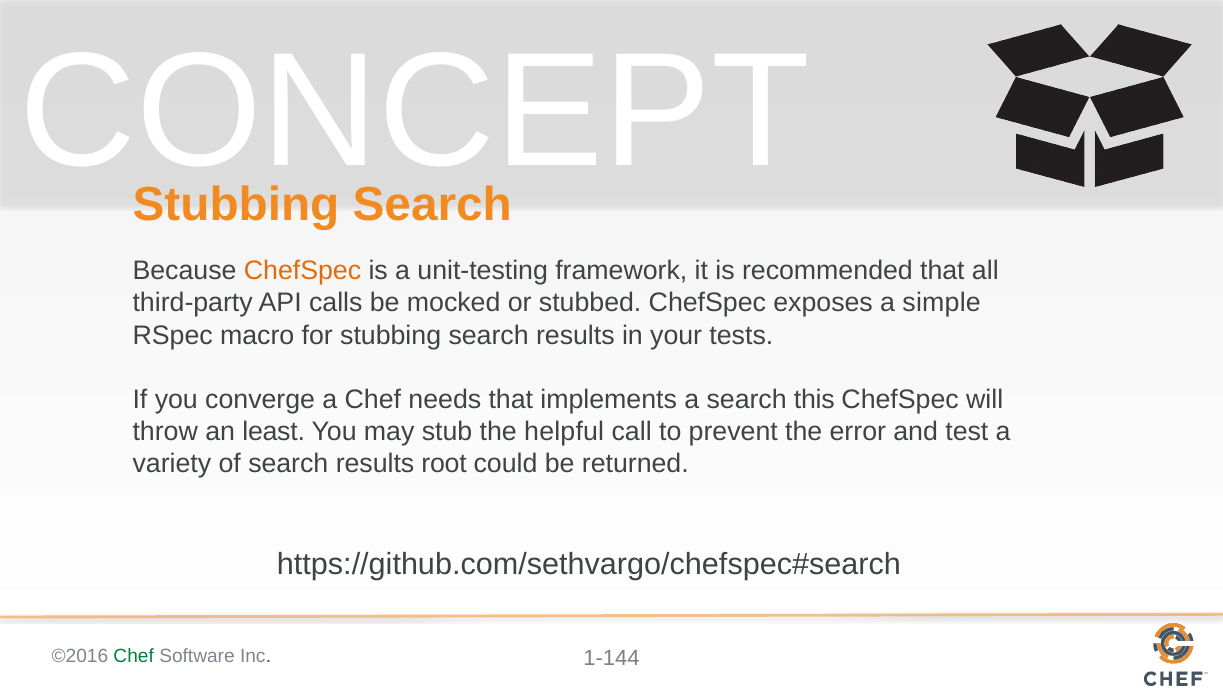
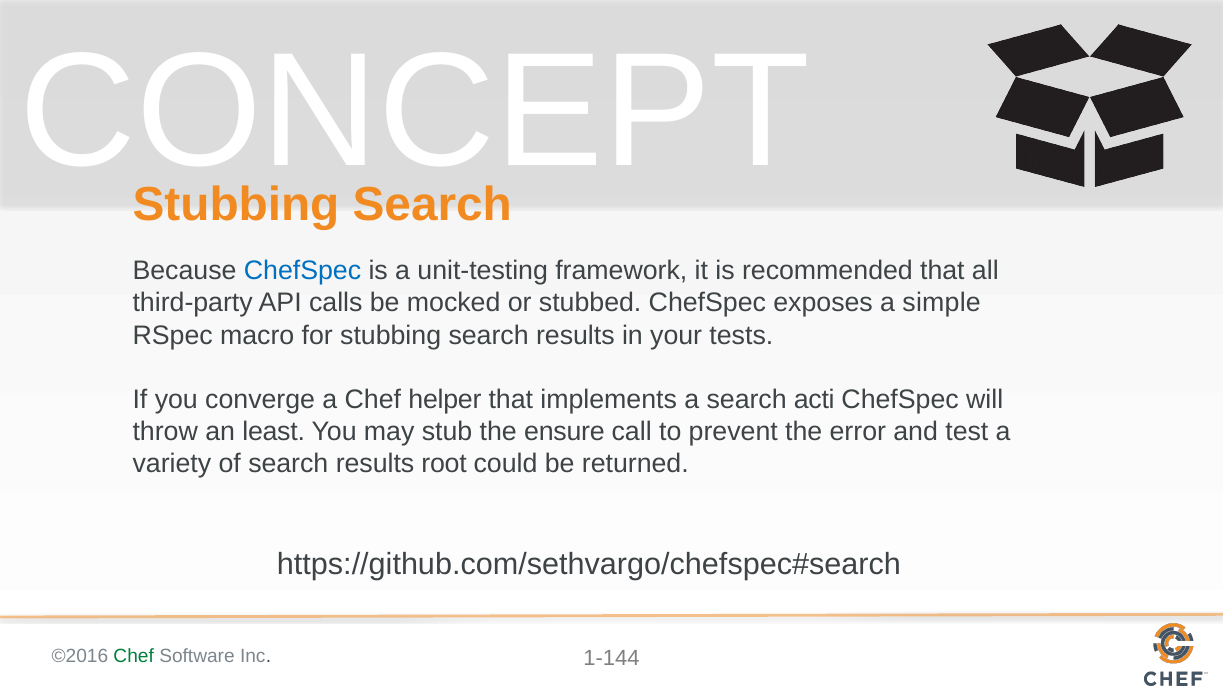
ChefSpec at (303, 271) colour: orange -> blue
needs: needs -> helper
this: this -> acti
helpful: helpful -> ensure
